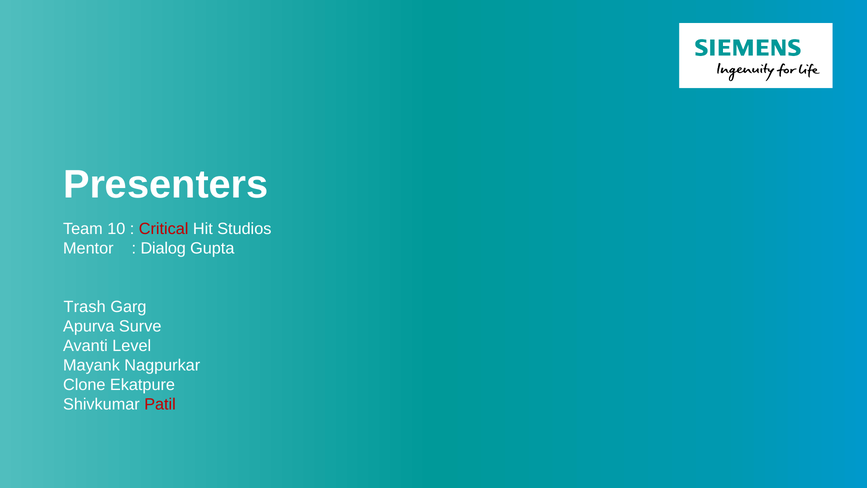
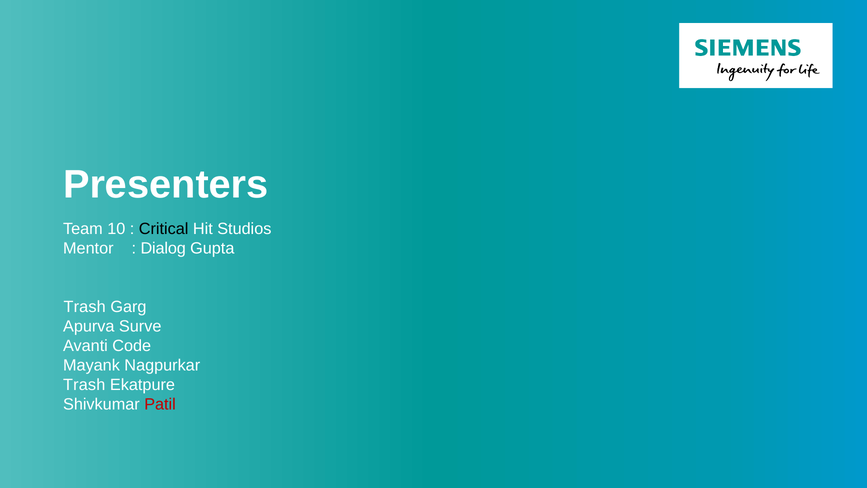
Critical colour: red -> black
Level: Level -> Code
Clone at (84, 384): Clone -> Trash
